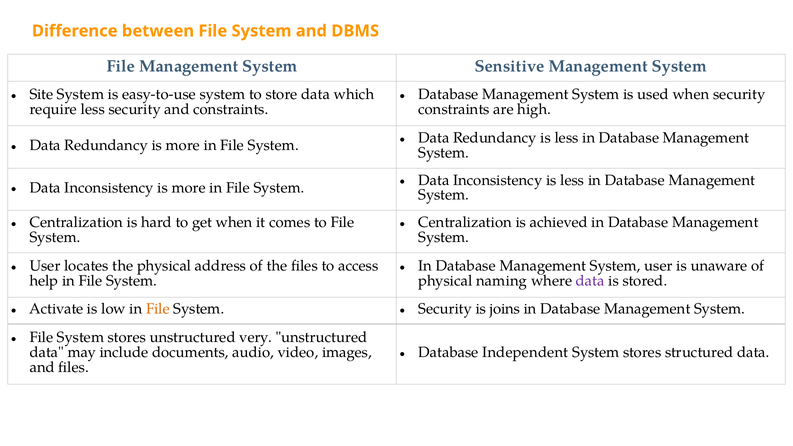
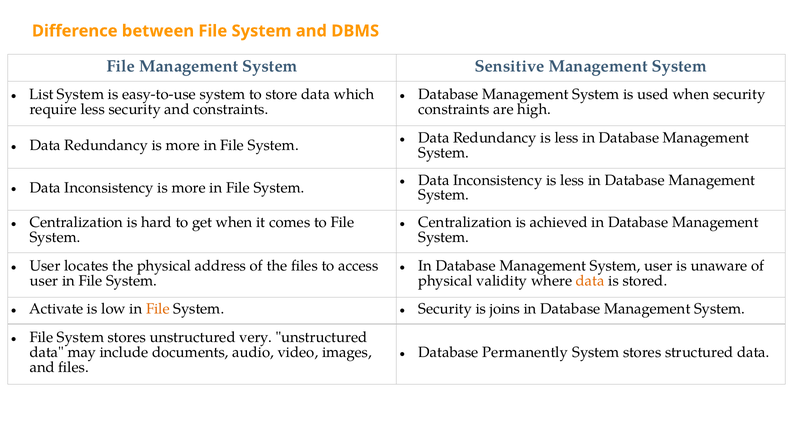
Site: Site -> List
help at (44, 281): help -> user
naming: naming -> validity
data at (590, 281) colour: purple -> orange
Independent: Independent -> Permanently
